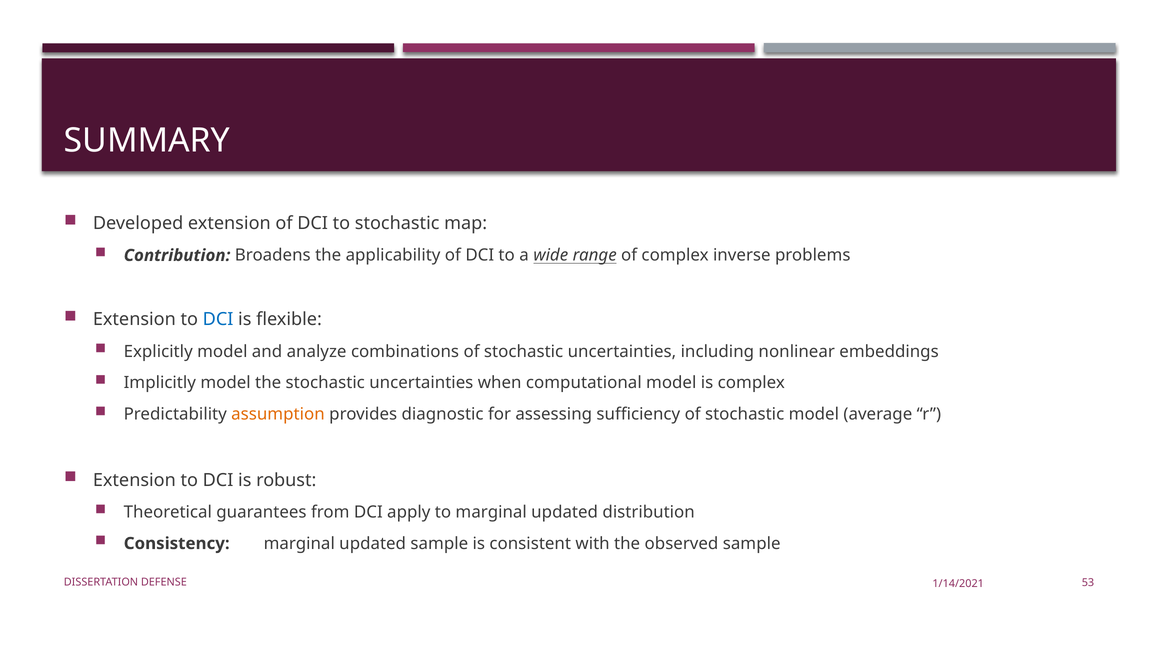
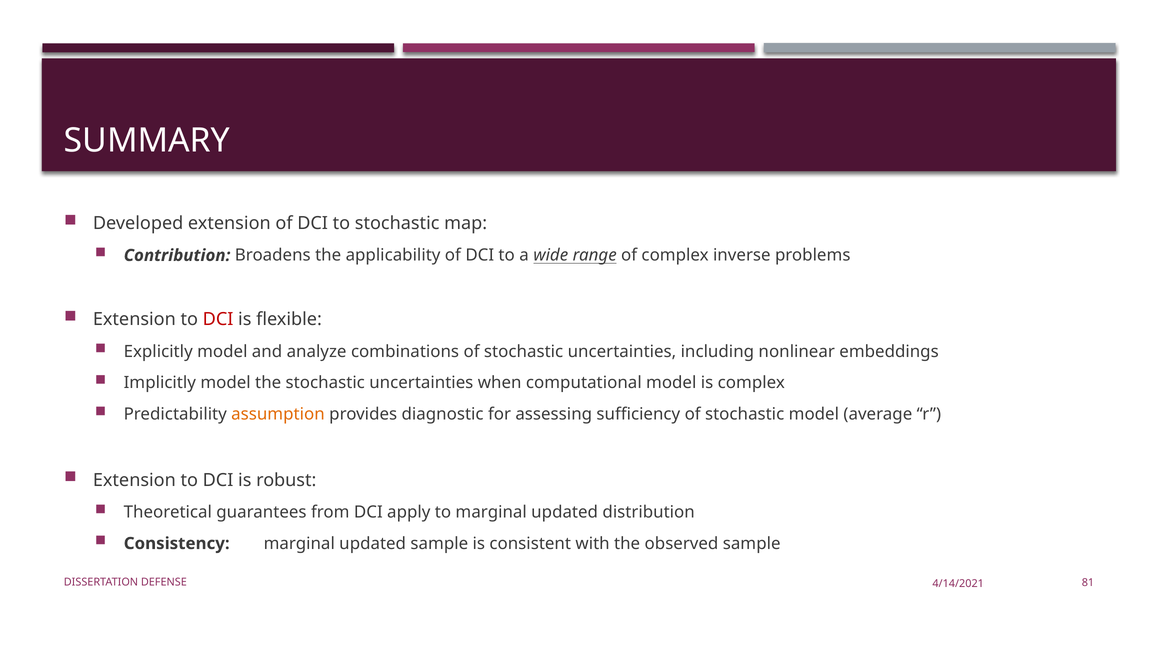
DCI at (218, 320) colour: blue -> red
53: 53 -> 81
1/14/2021: 1/14/2021 -> 4/14/2021
